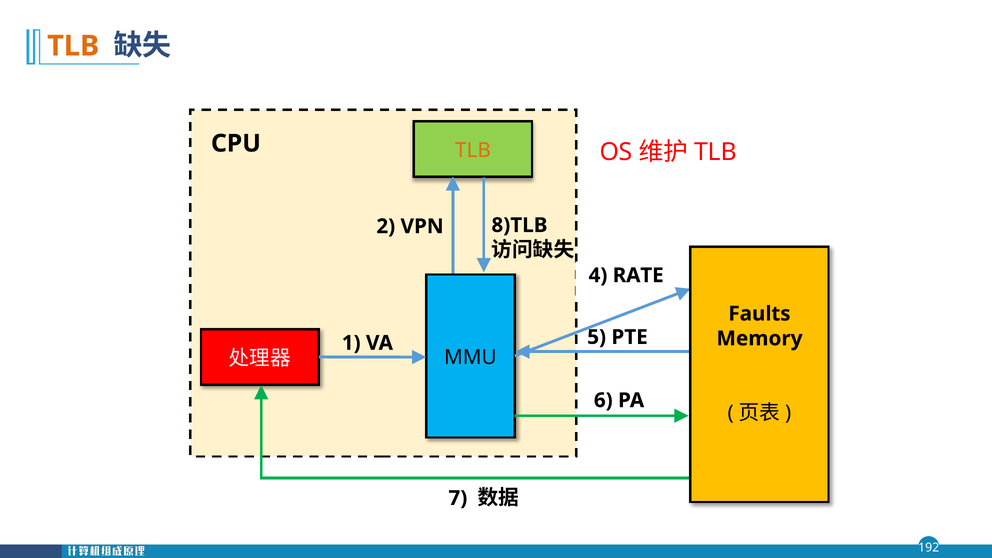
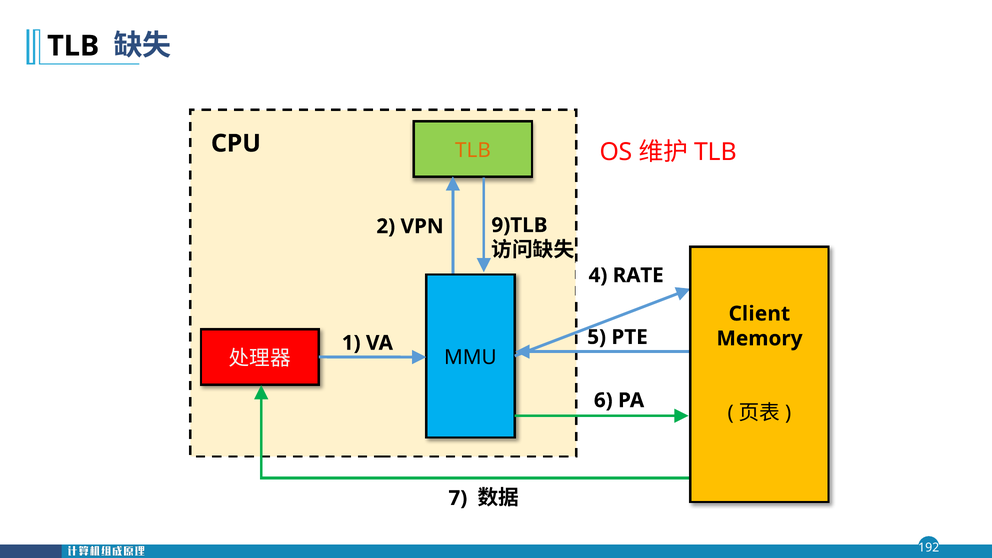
TLB at (73, 46) colour: orange -> black
8)TLB: 8)TLB -> 9)TLB
Faults: Faults -> Client
